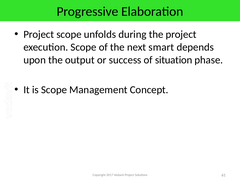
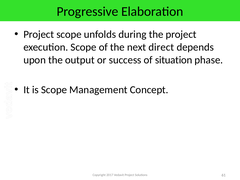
smart: smart -> direct
